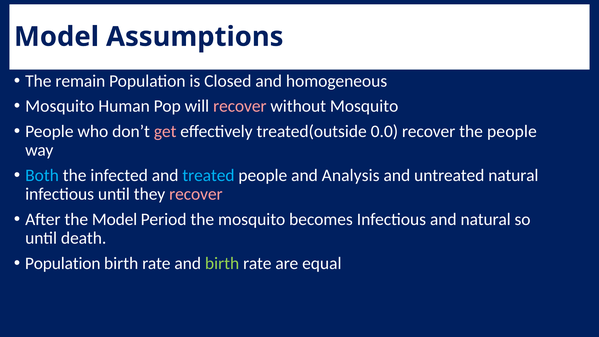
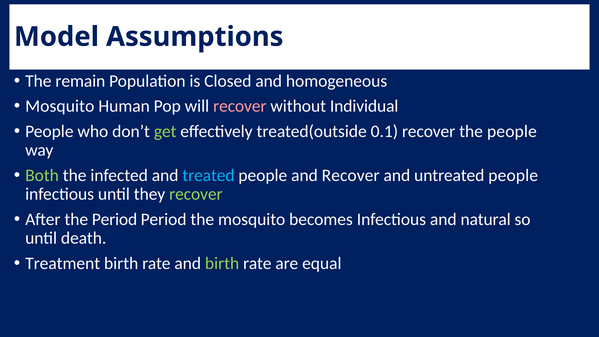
without Mosquito: Mosquito -> Individual
get colour: pink -> light green
0.0: 0.0 -> 0.1
Both colour: light blue -> light green
and Analysis: Analysis -> Recover
untreated natural: natural -> people
recover at (196, 194) colour: pink -> light green
the Model: Model -> Period
Population at (63, 263): Population -> Treatment
